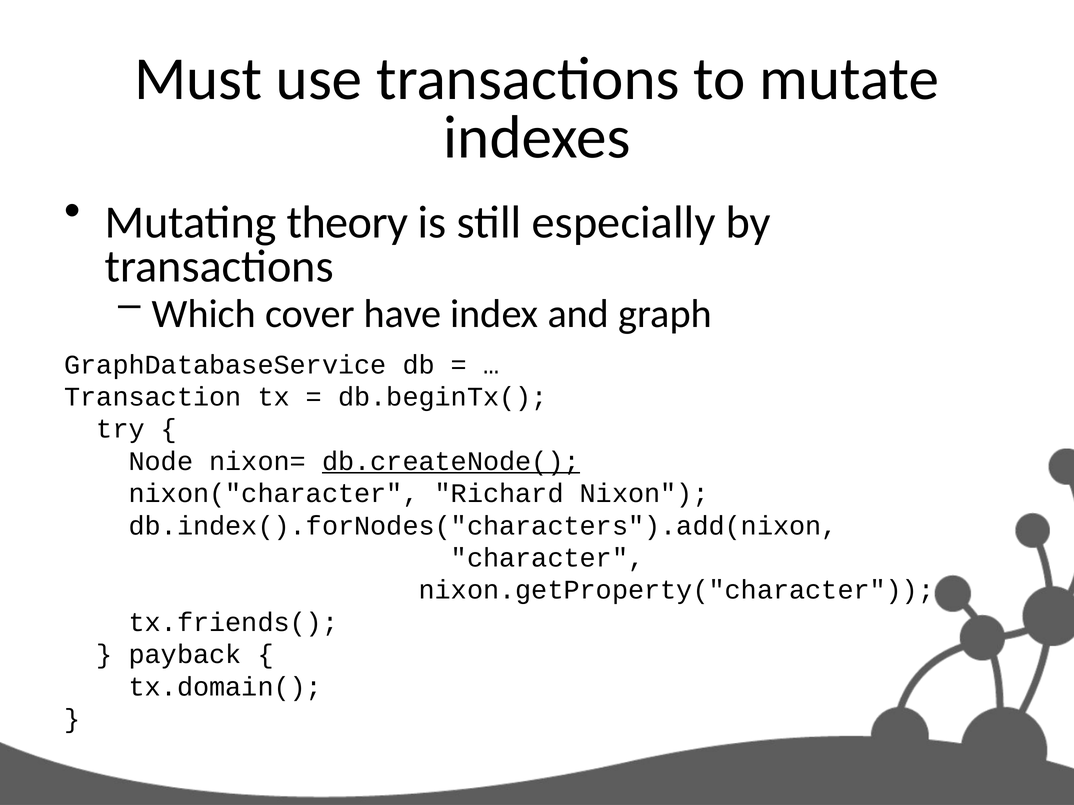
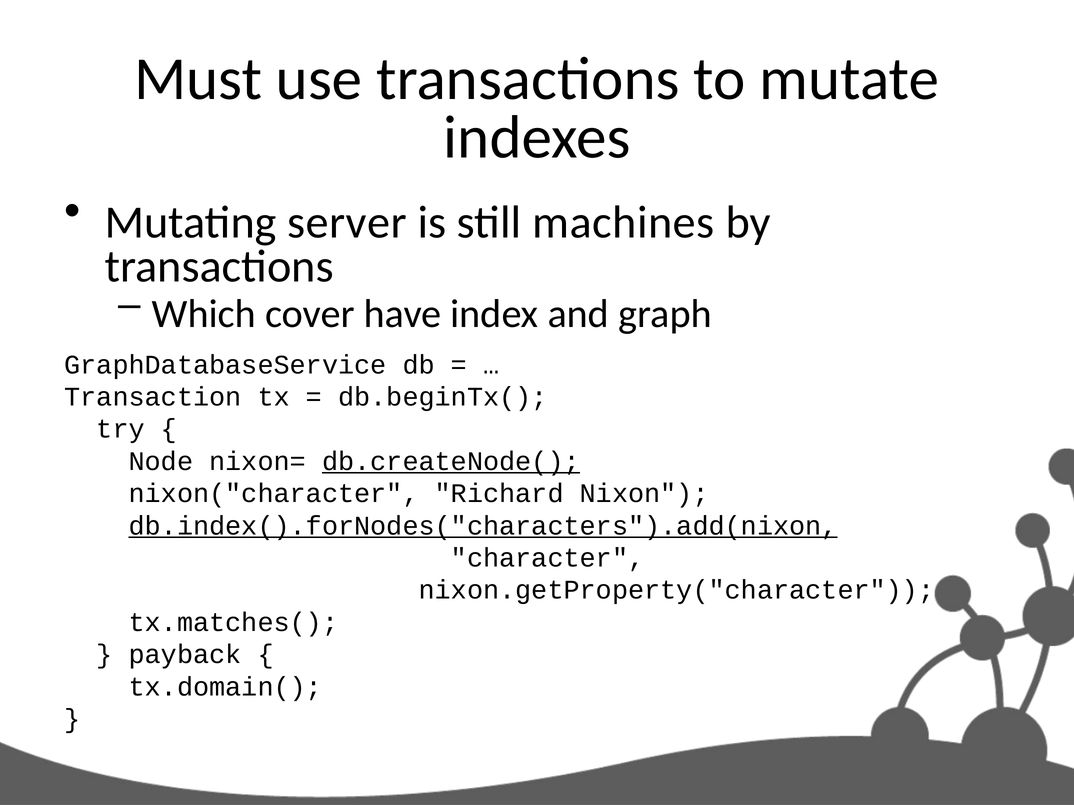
theory: theory -> server
especially: especially -> machines
db.index().forNodes("characters").add(nixon underline: none -> present
tx.friends(: tx.friends( -> tx.matches(
